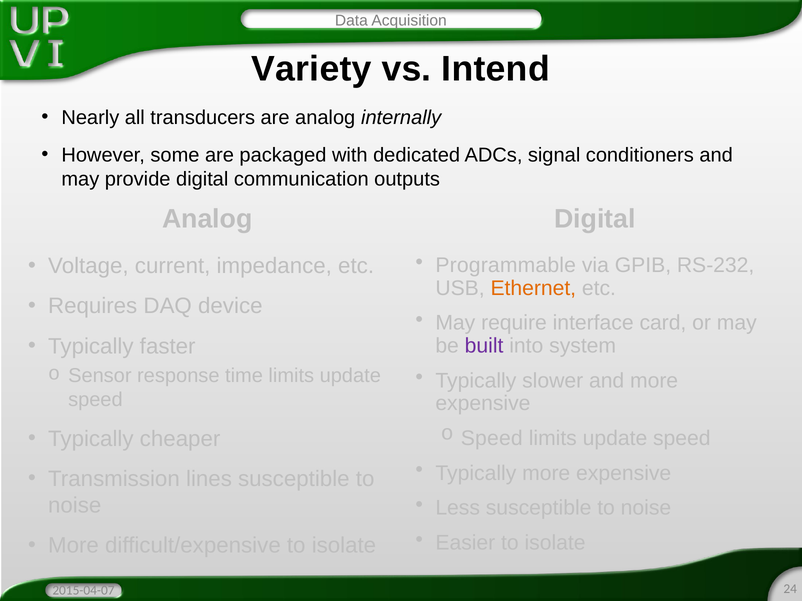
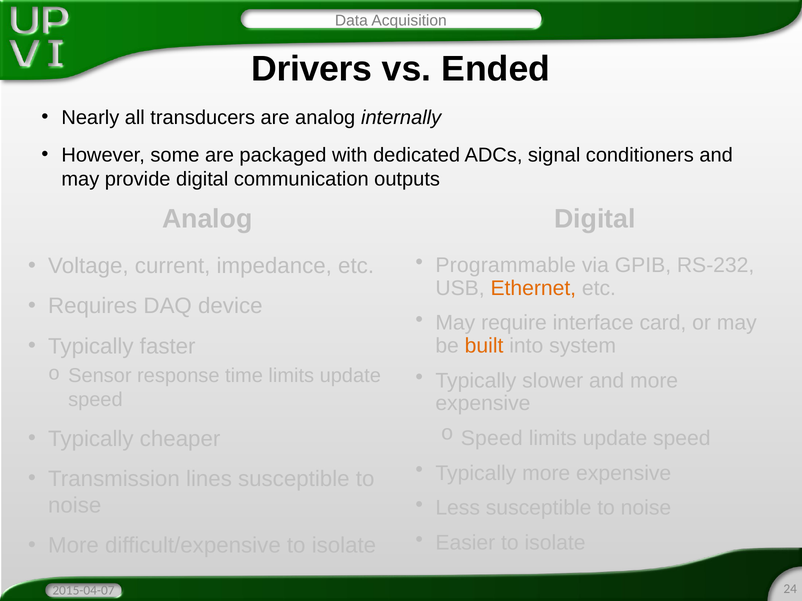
Variety: Variety -> Drivers
Intend: Intend -> Ended
built colour: purple -> orange
